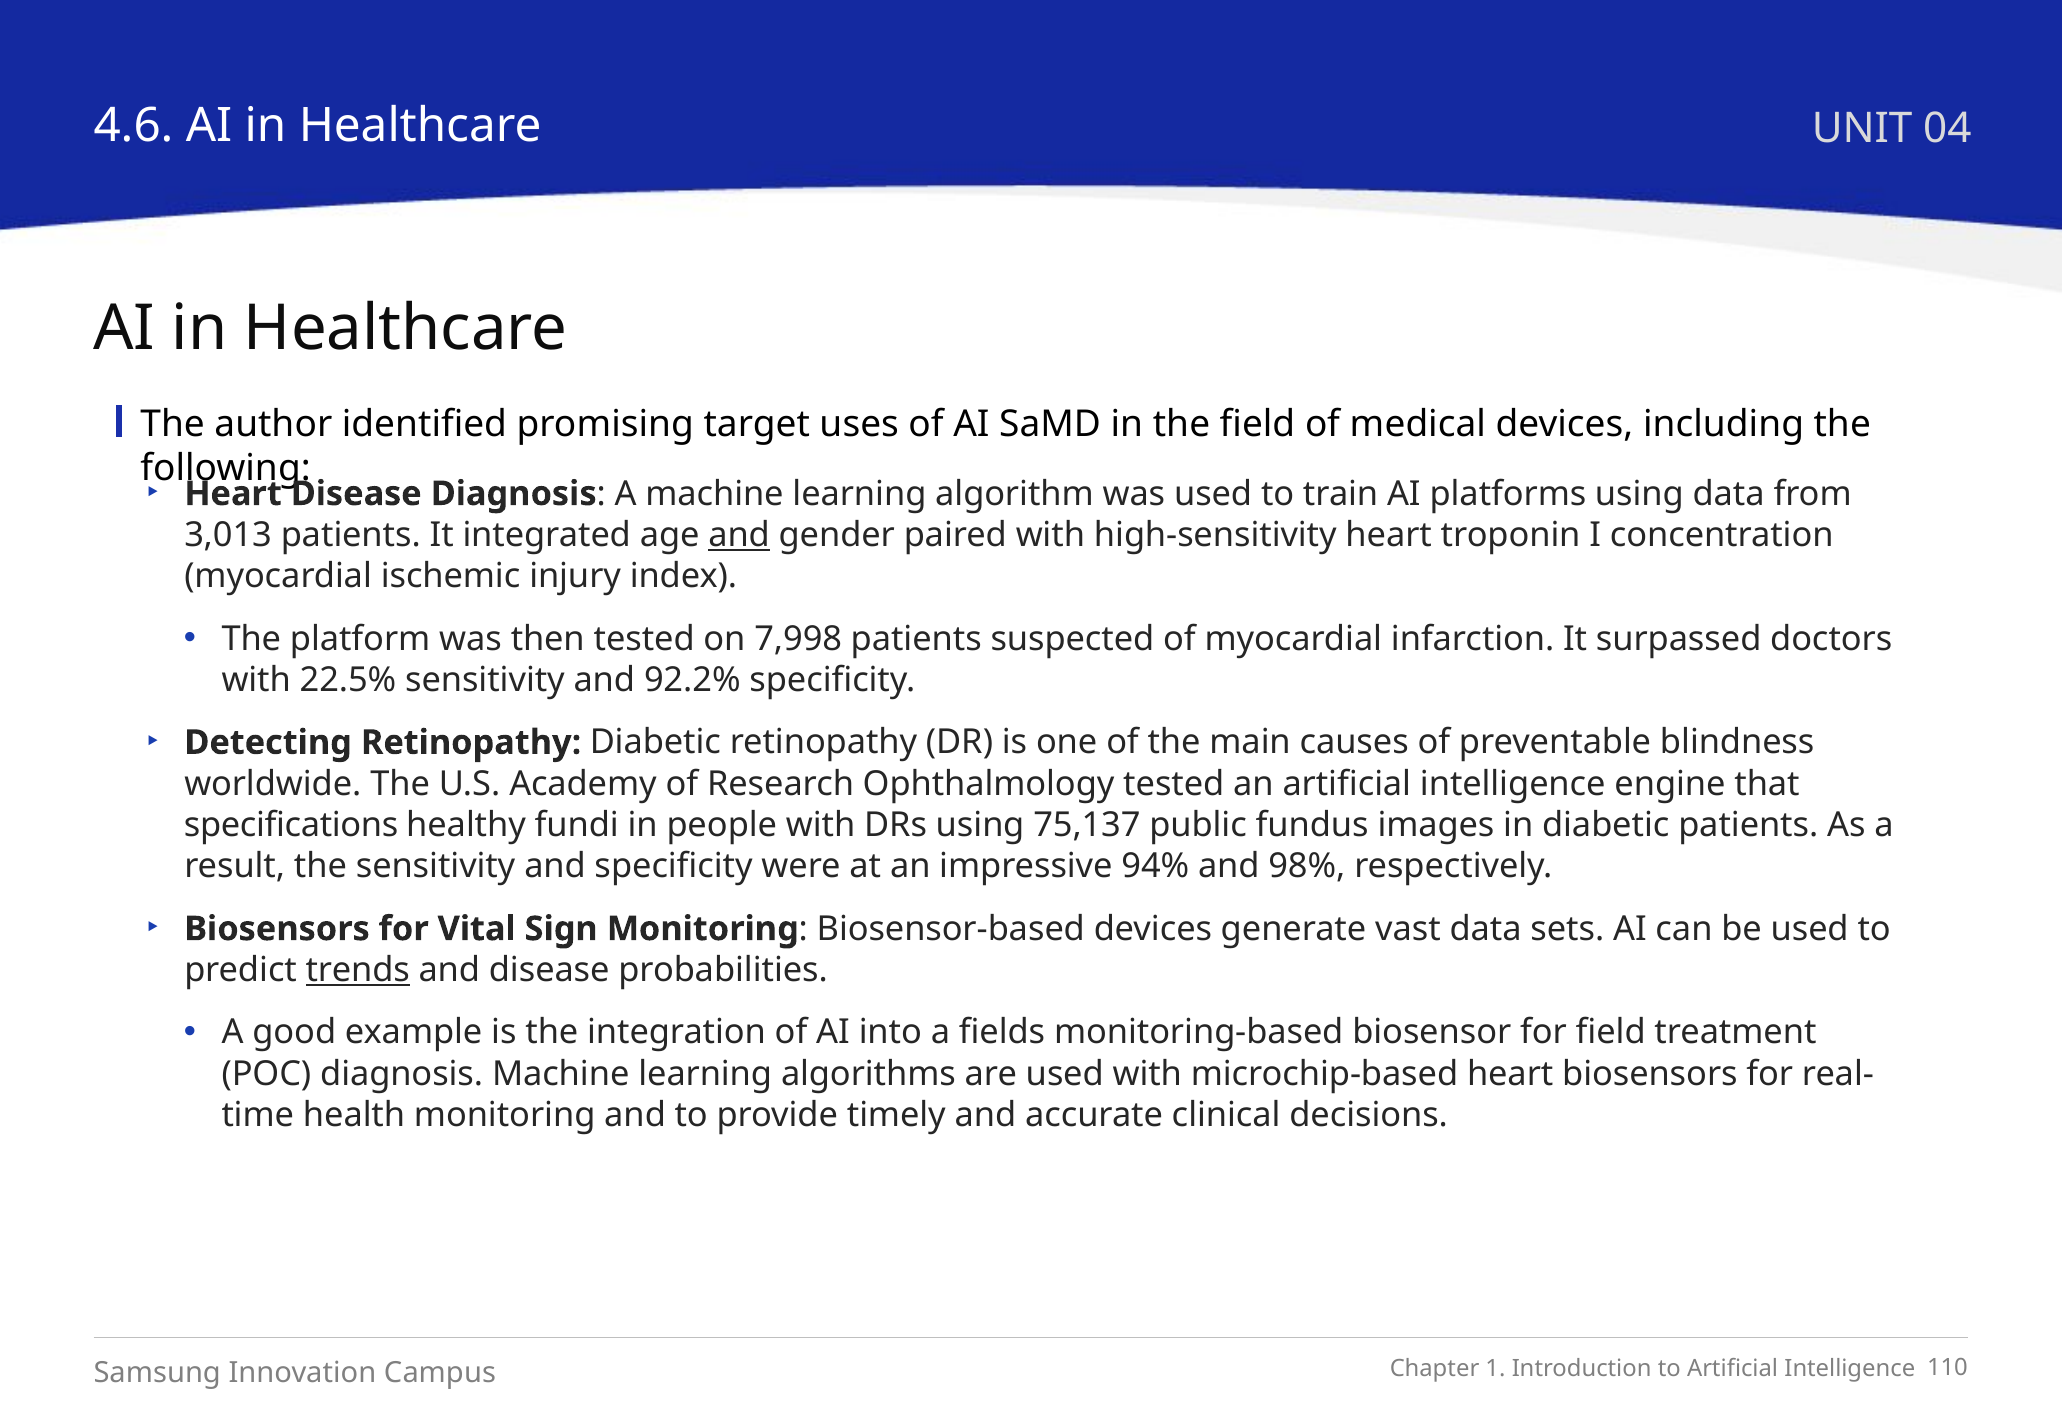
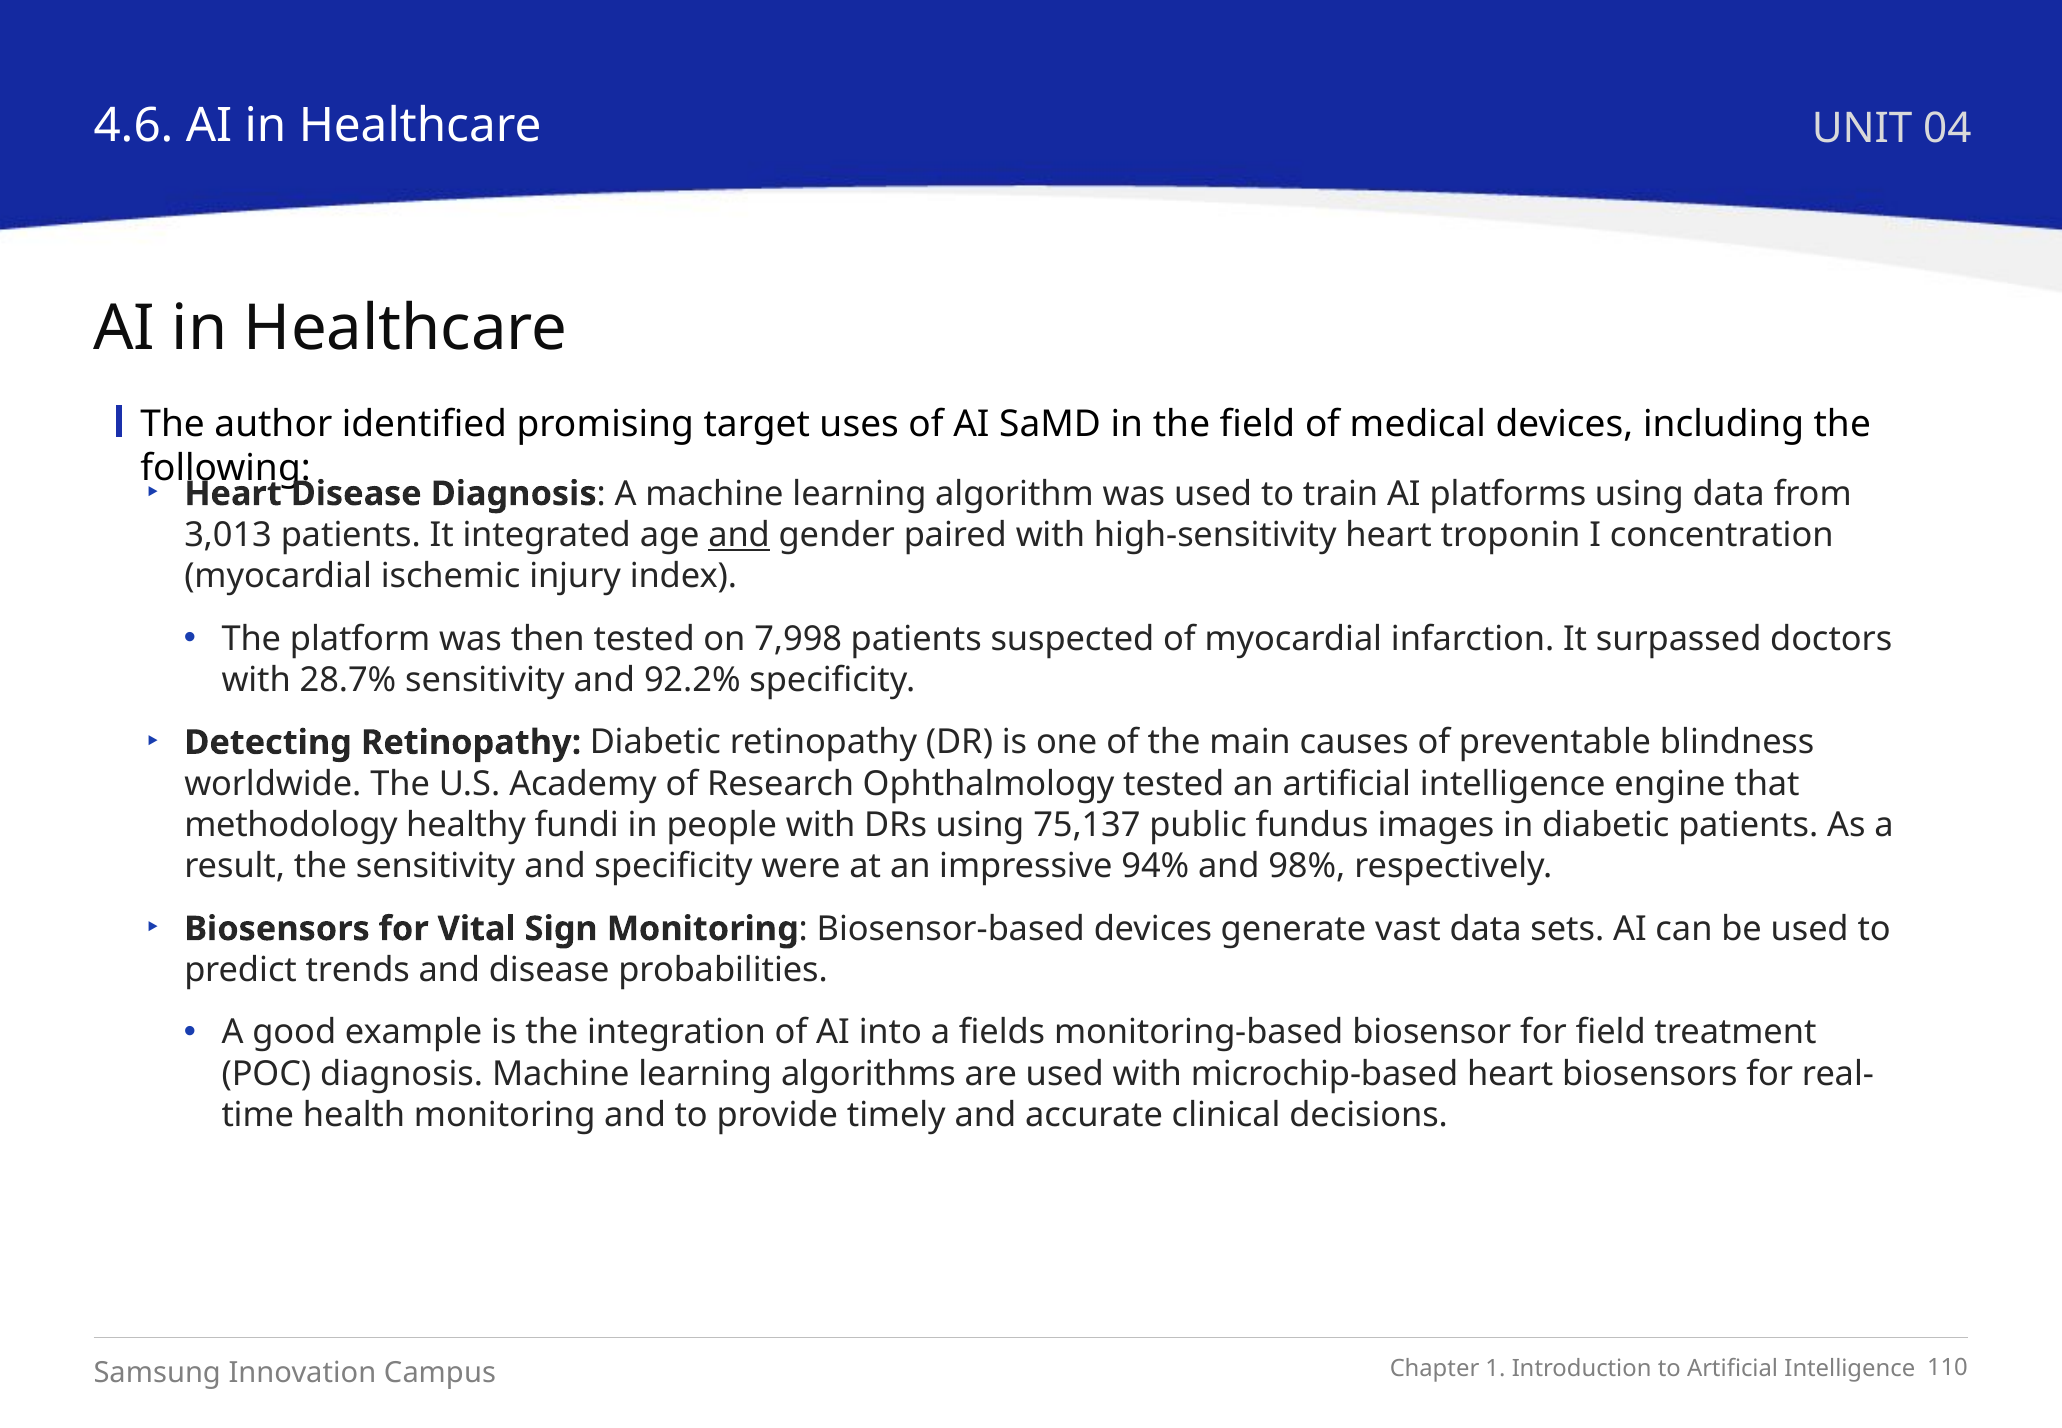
22.5%: 22.5% -> 28.7%
specifications: specifications -> methodology
trends underline: present -> none
